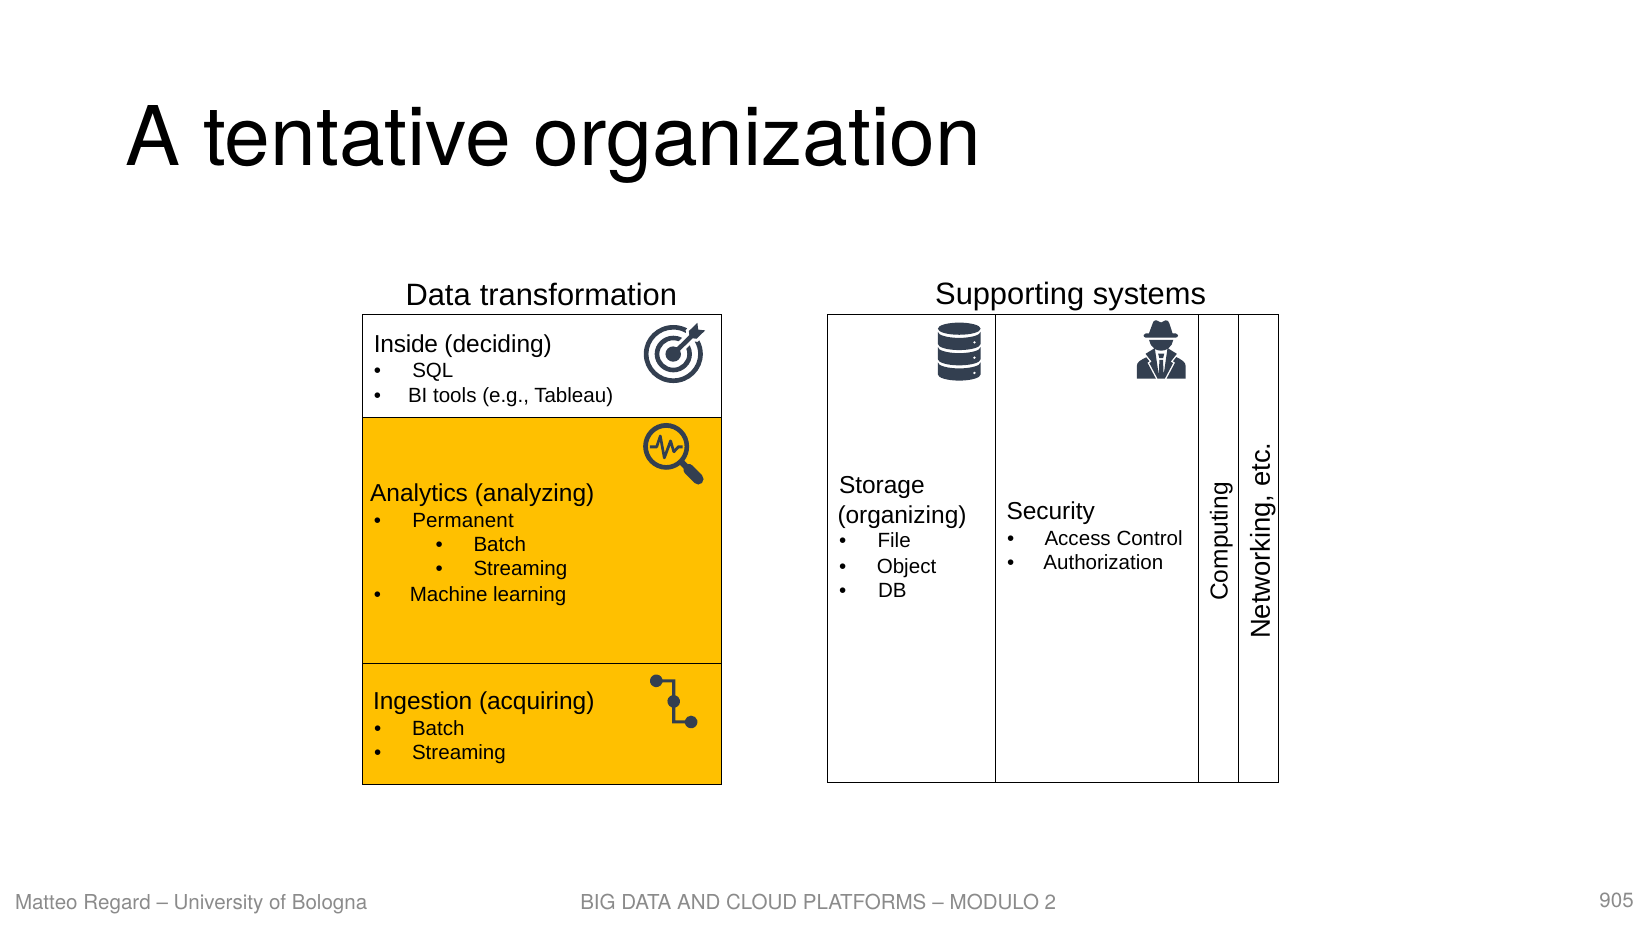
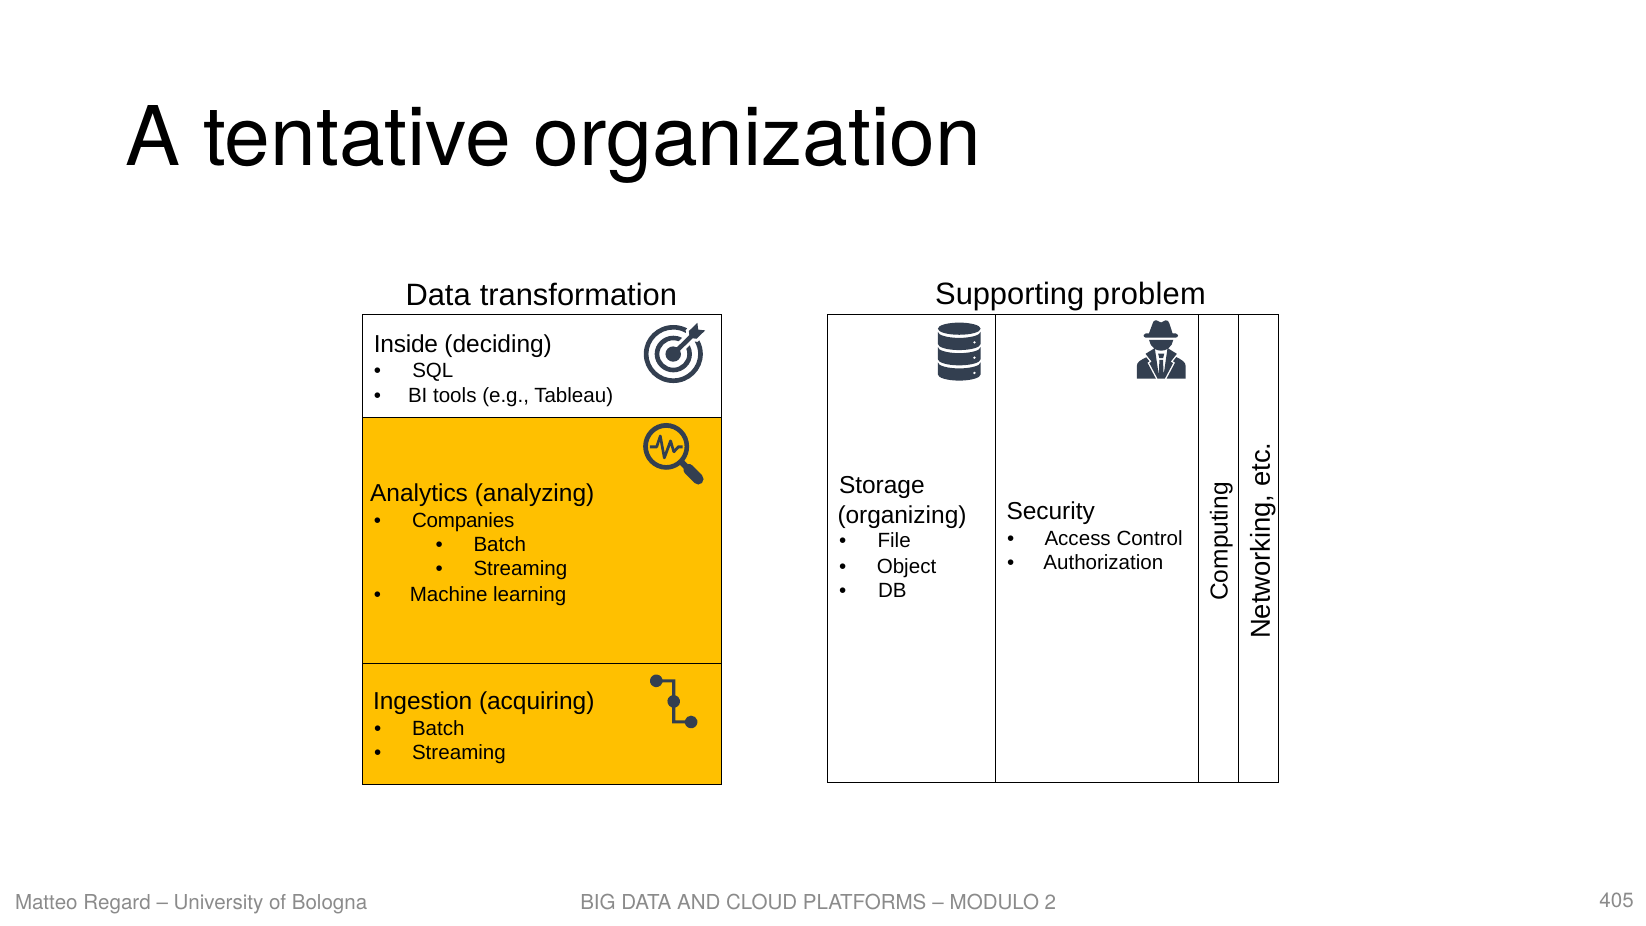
systems: systems -> problem
Permanent: Permanent -> Companies
905: 905 -> 405
